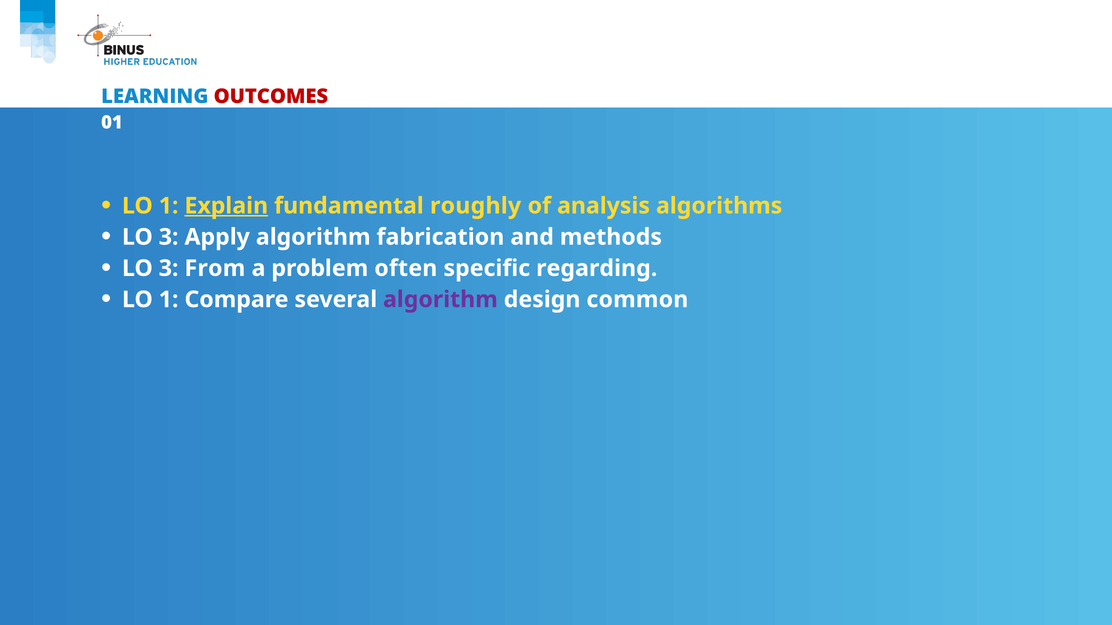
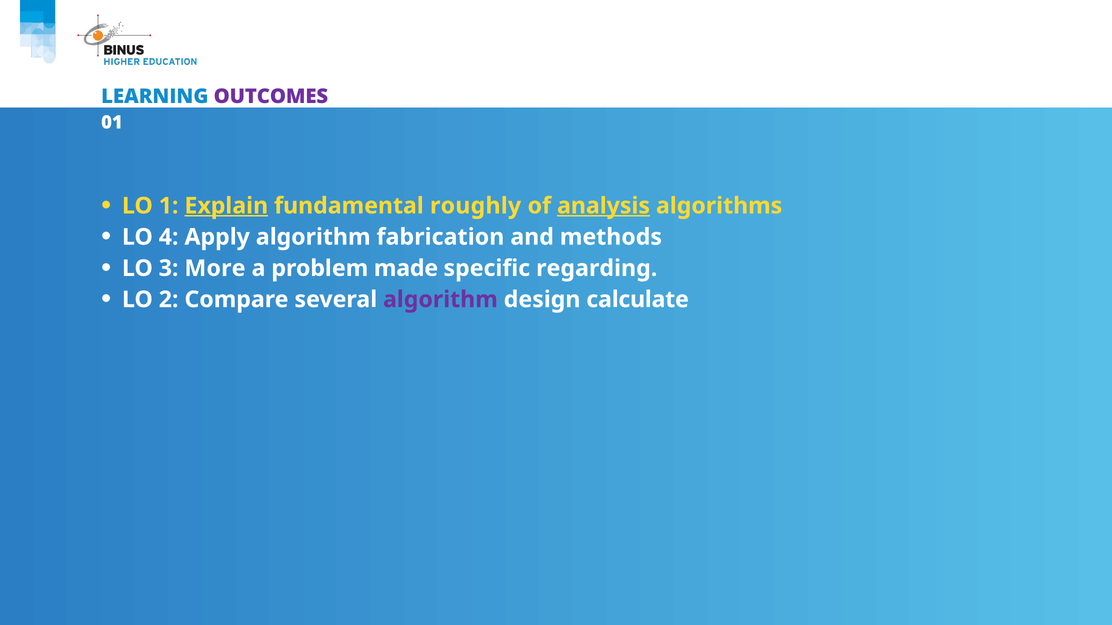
OUTCOMES colour: red -> purple
analysis underline: none -> present
3 at (169, 237): 3 -> 4
From: From -> More
often: often -> made
1 at (169, 300): 1 -> 2
common: common -> calculate
